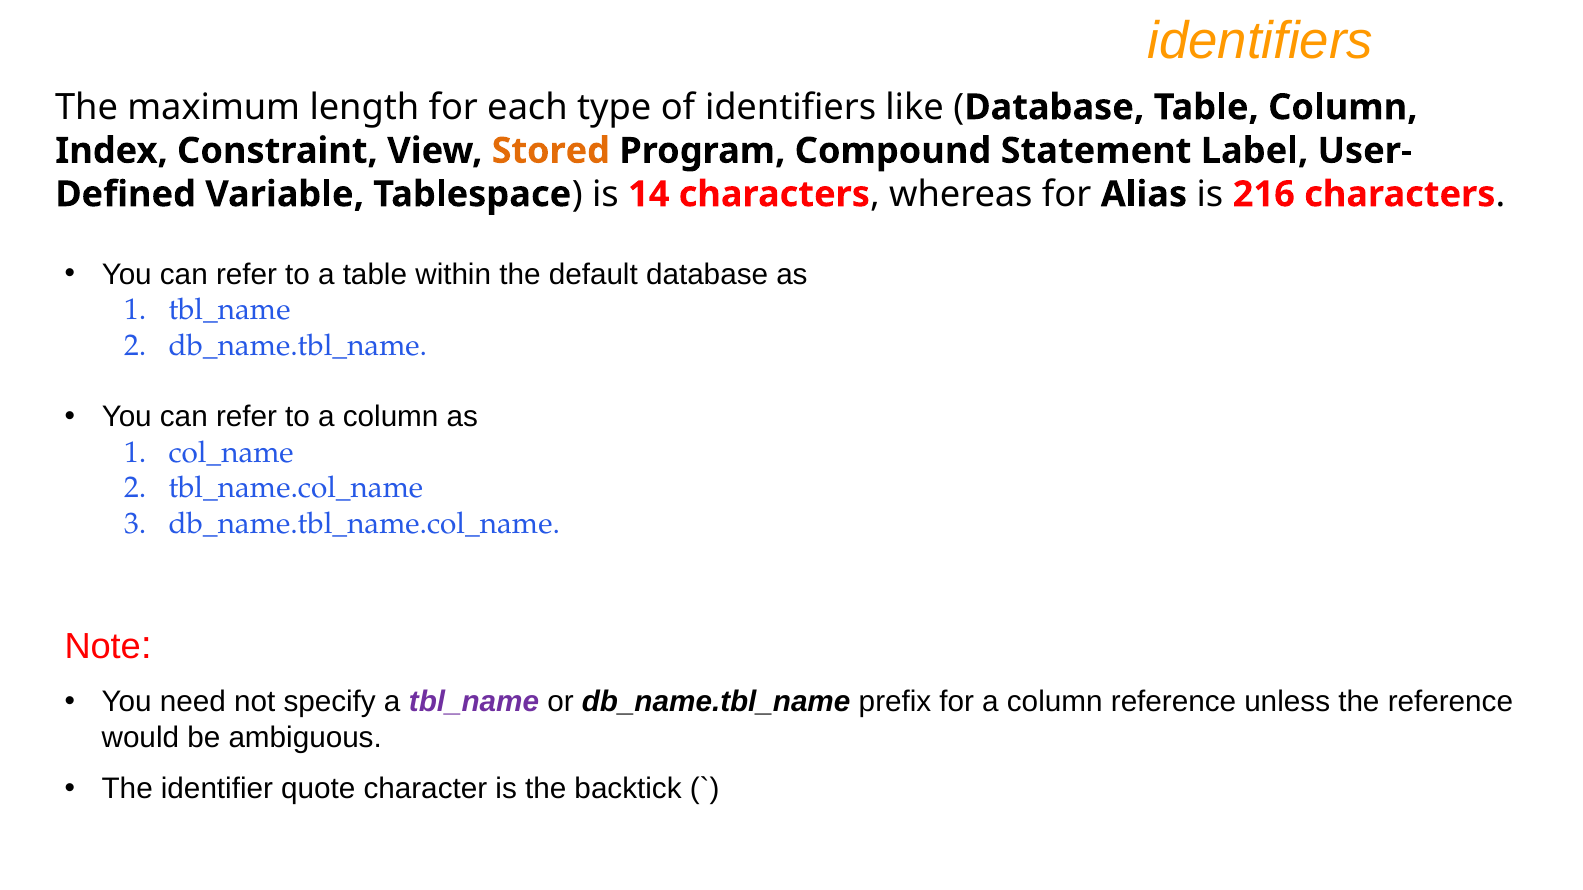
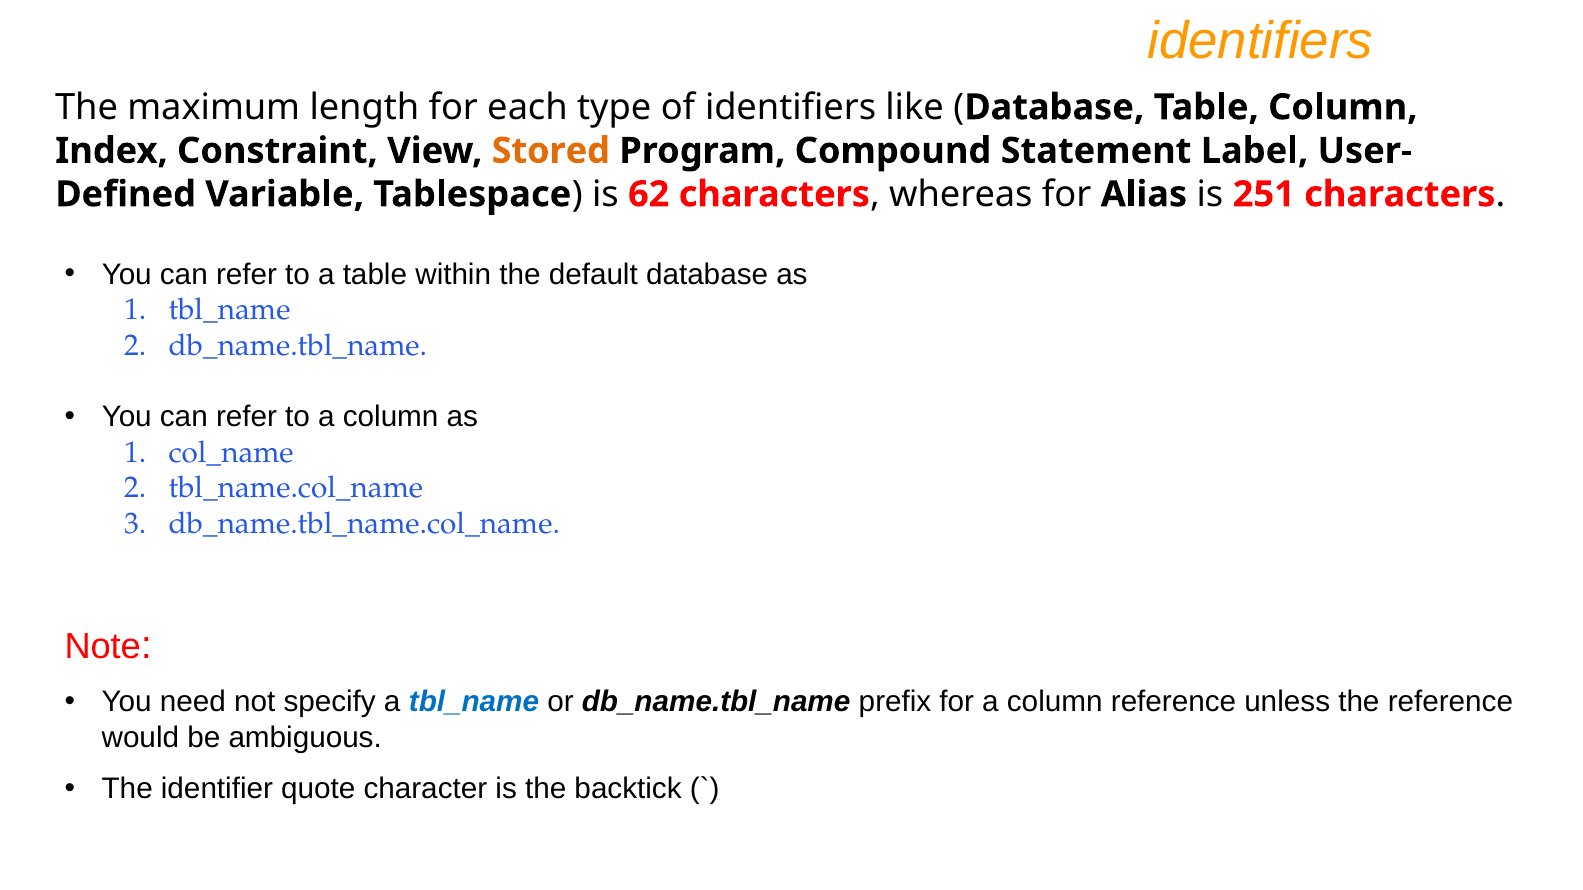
14: 14 -> 62
216: 216 -> 251
tbl_name at (474, 702) colour: purple -> blue
